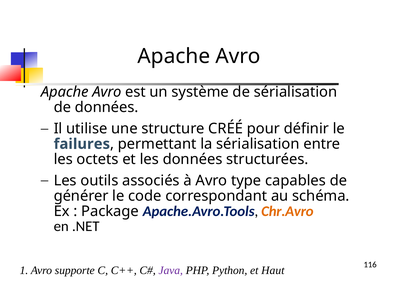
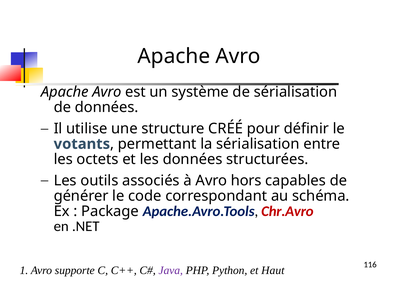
failures: failures -> votants
type: type -> hors
Chr.Avro colour: orange -> red
